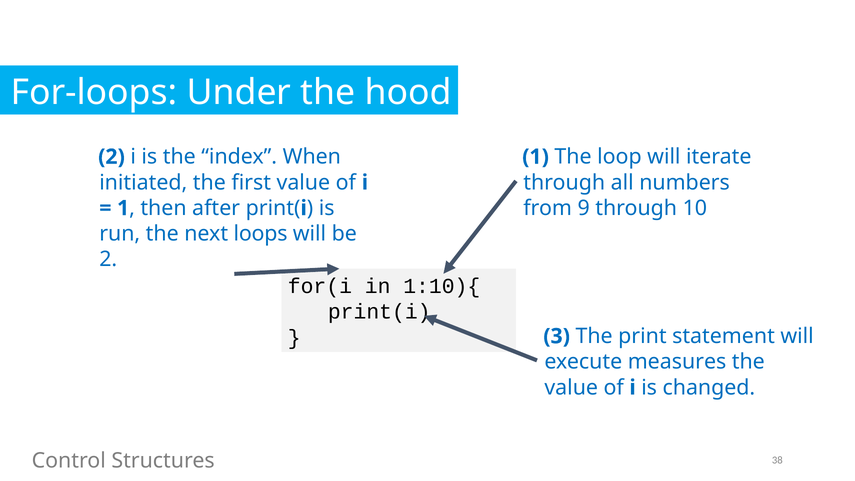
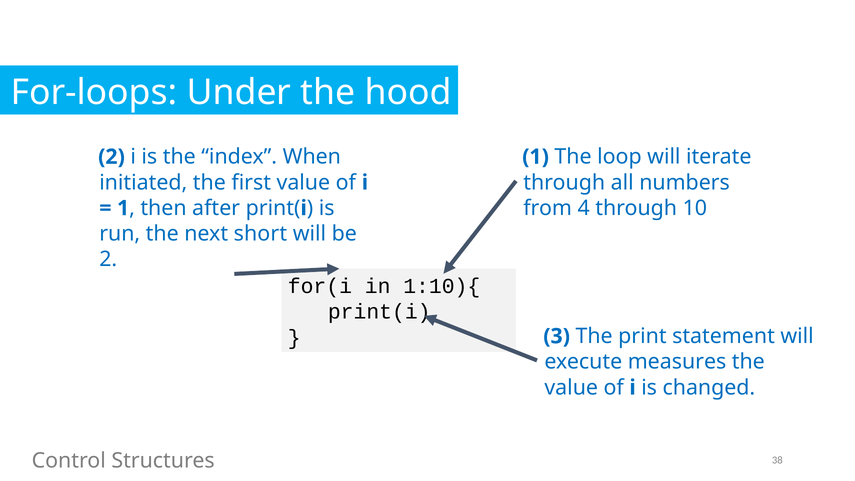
9: 9 -> 4
loops: loops -> short
